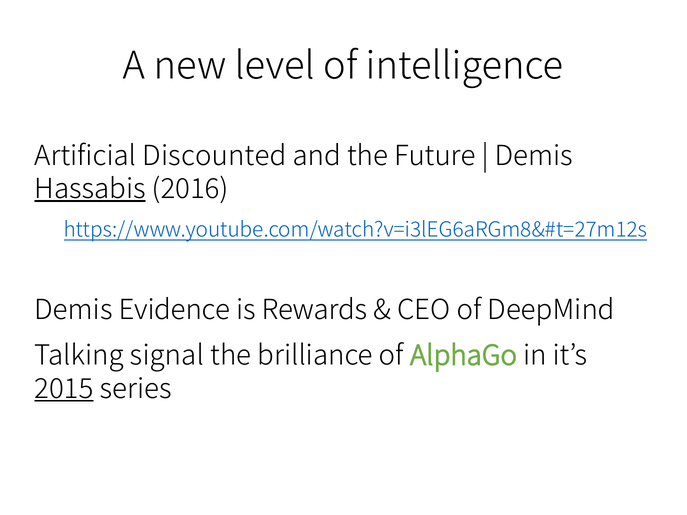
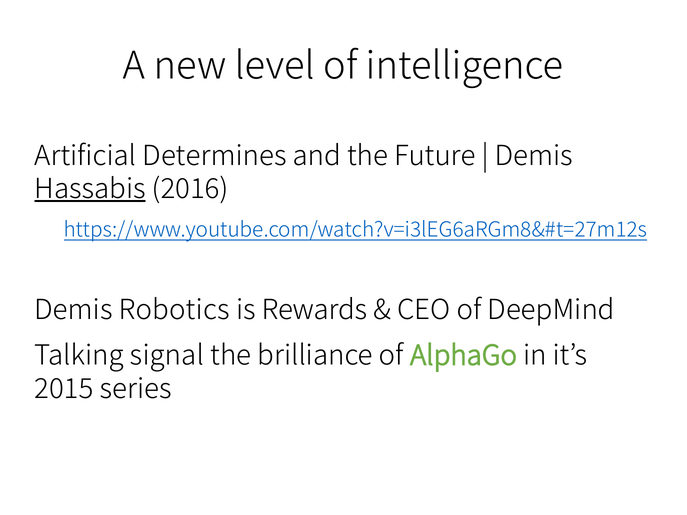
Discounted: Discounted -> Determines
Evidence: Evidence -> Robotics
2015 underline: present -> none
